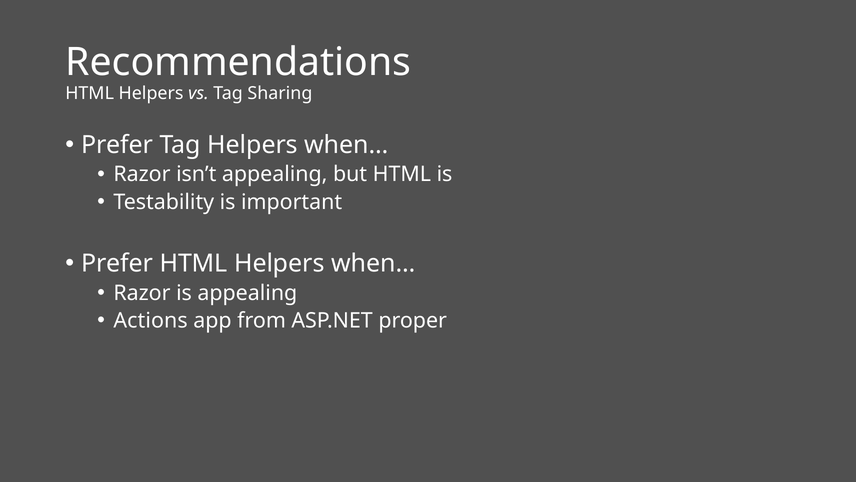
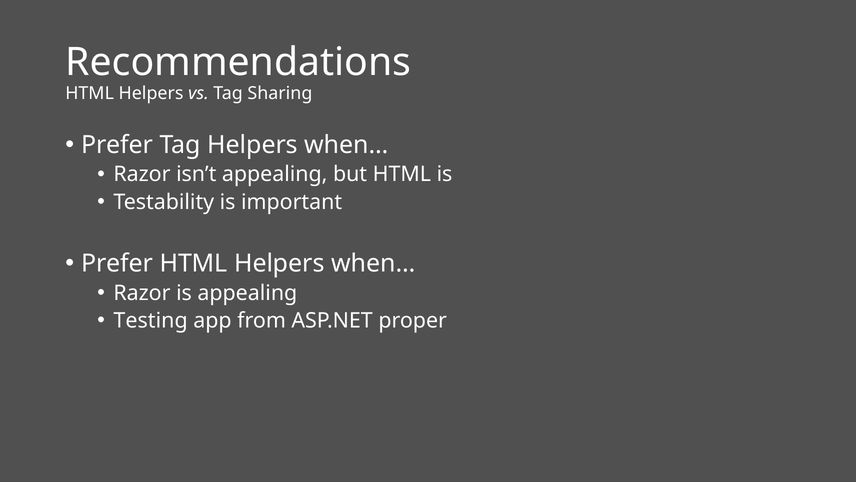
Actions: Actions -> Testing
